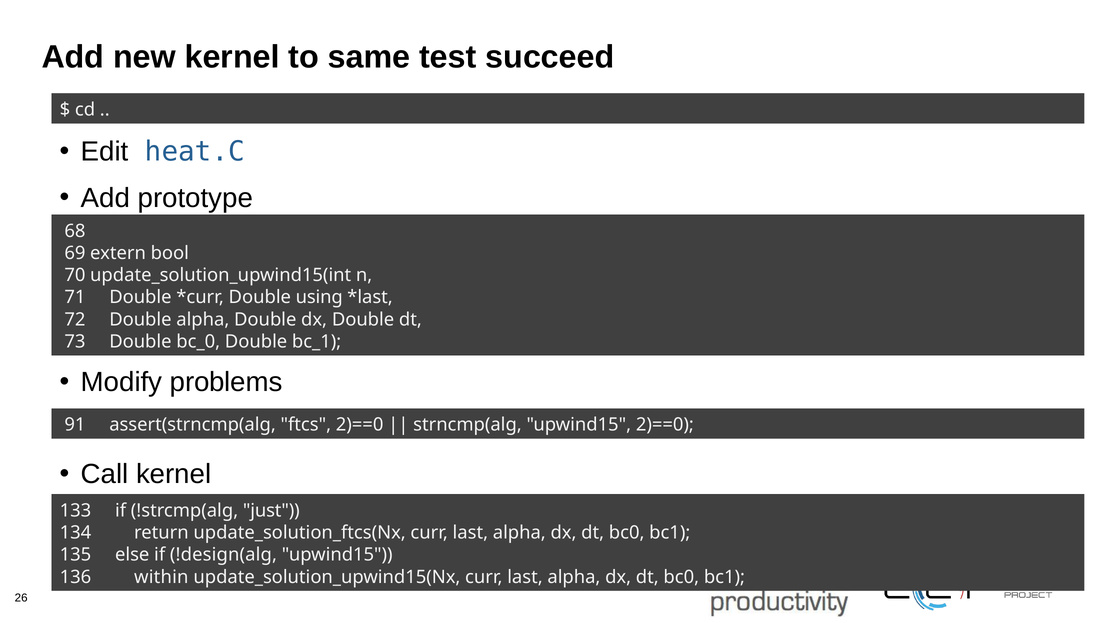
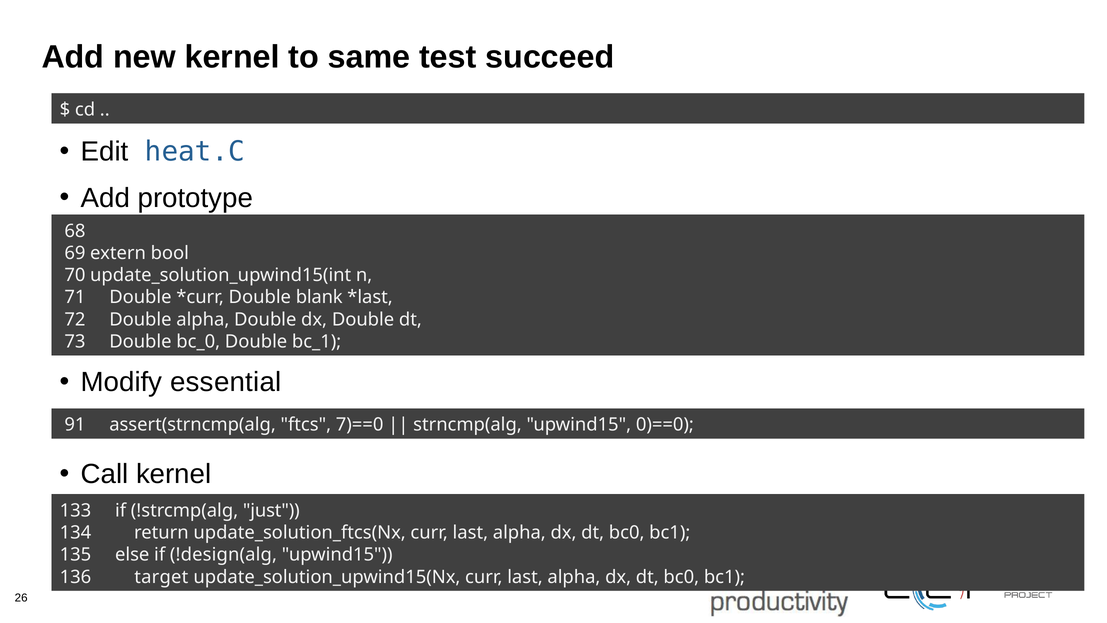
using: using -> blank
problems: problems -> essential
ftcs 2)==0: 2)==0 -> 7)==0
upwind15 2)==0: 2)==0 -> 0)==0
within: within -> target
